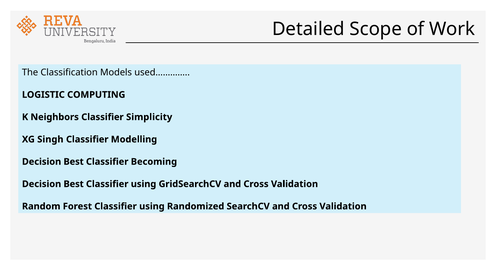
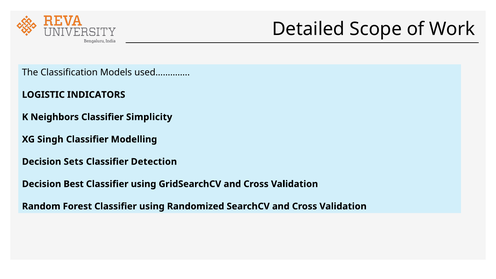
COMPUTING: COMPUTING -> INDICATORS
Best at (74, 162): Best -> Sets
Becoming: Becoming -> Detection
